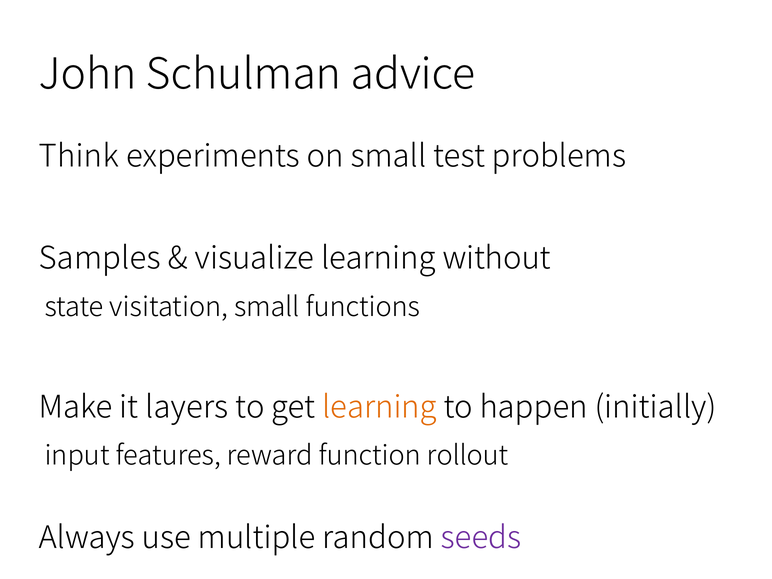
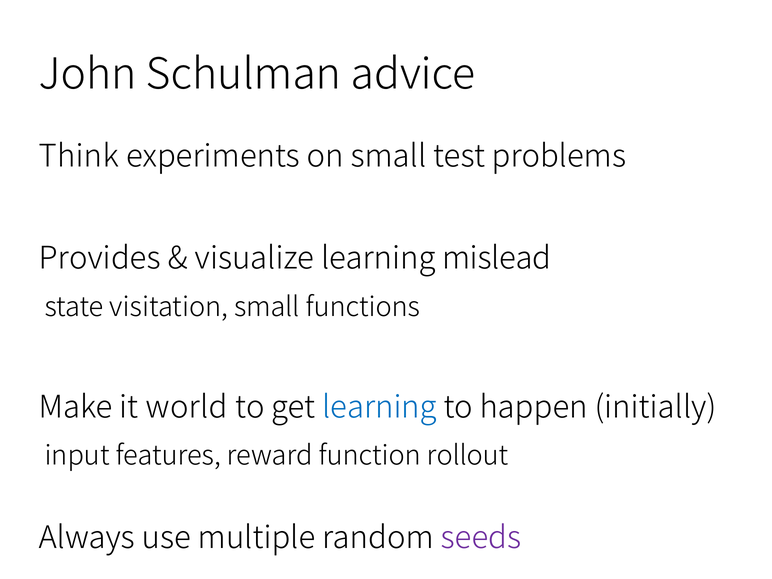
Samples: Samples -> Provides
without: without -> mislead
layers: layers -> world
learning at (380, 407) colour: orange -> blue
